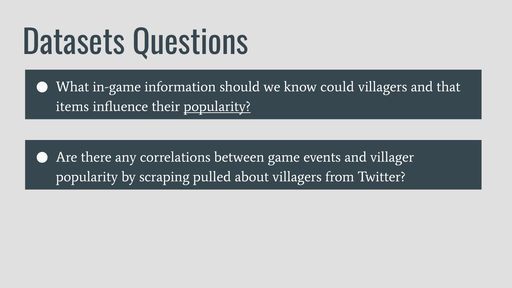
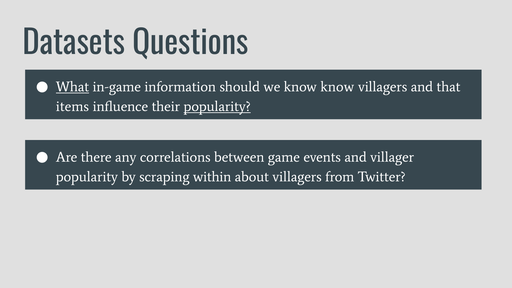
What underline: none -> present
know could: could -> know
pulled: pulled -> within
